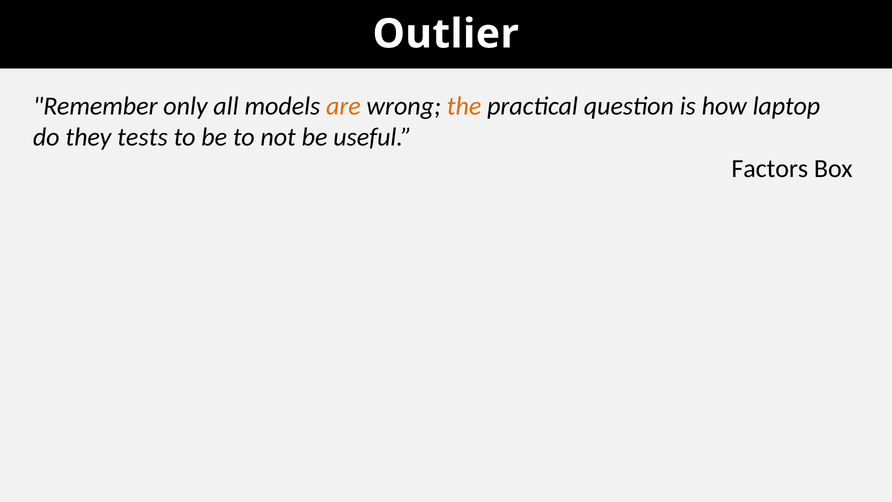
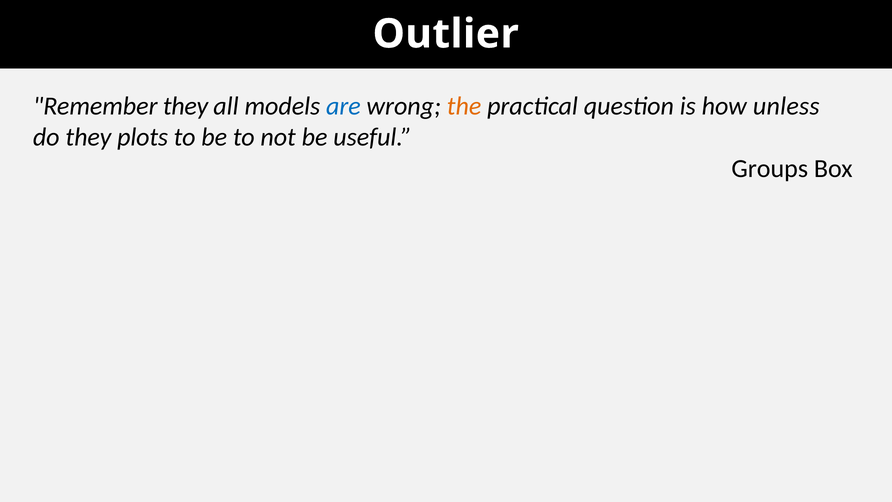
Remember only: only -> they
are colour: orange -> blue
laptop: laptop -> unless
tests: tests -> plots
Factors: Factors -> Groups
